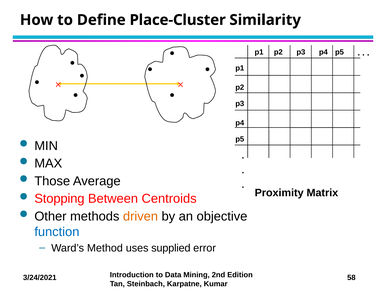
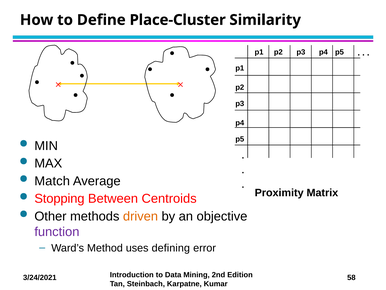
Those: Those -> Match
function colour: blue -> purple
supplied: supplied -> defining
